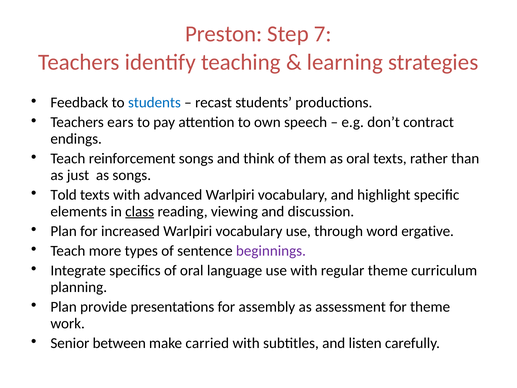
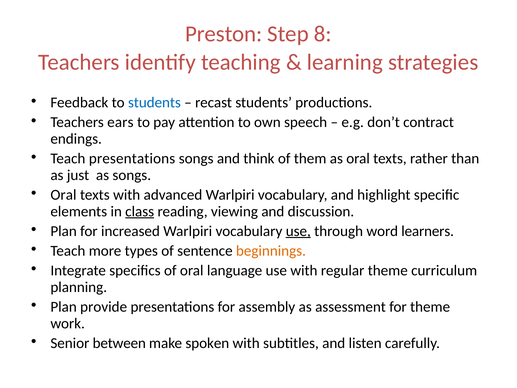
7: 7 -> 8
Teach reinforcement: reinforcement -> presentations
Told at (64, 195): Told -> Oral
use at (298, 231) underline: none -> present
ergative: ergative -> learners
beginnings colour: purple -> orange
carried: carried -> spoken
